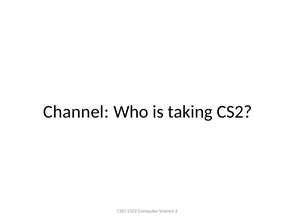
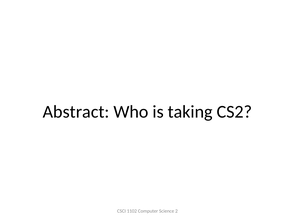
Channel: Channel -> Abstract
